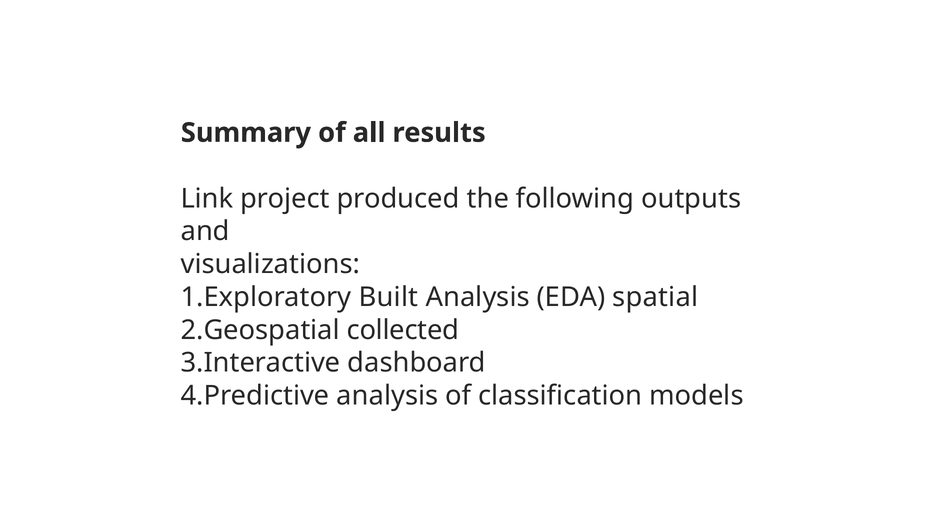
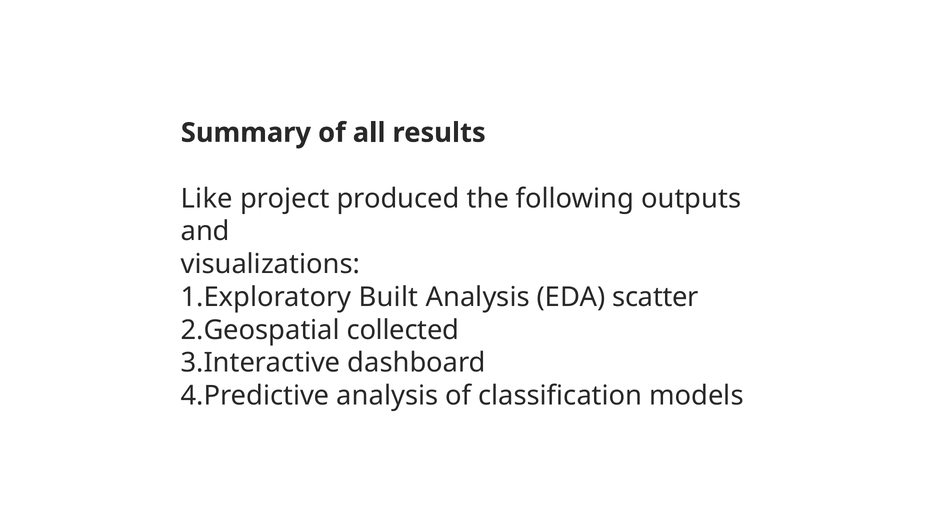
Link: Link -> Like
spatial: spatial -> scatter
